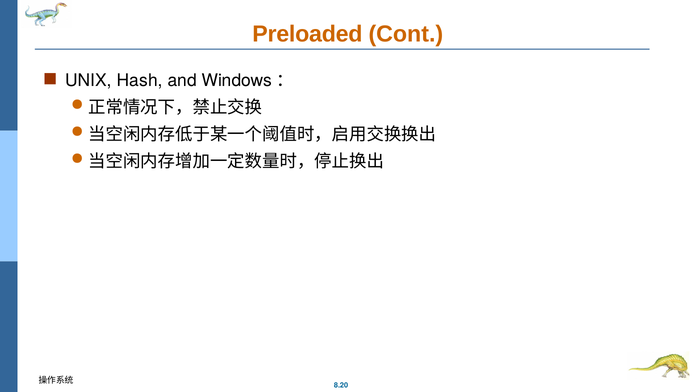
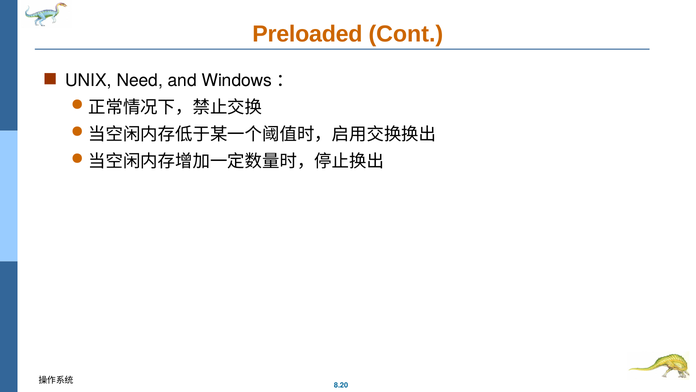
Hash: Hash -> Need
